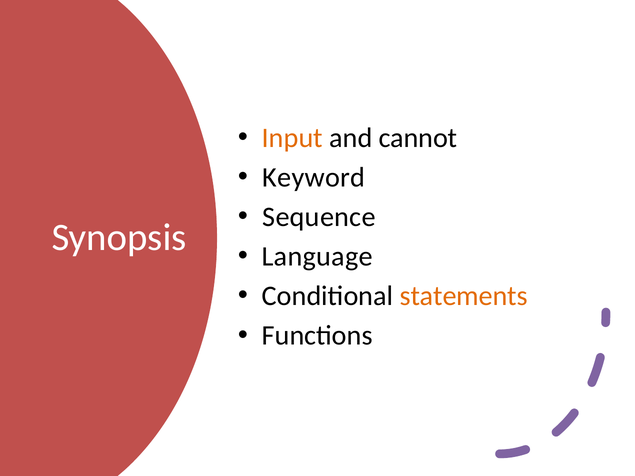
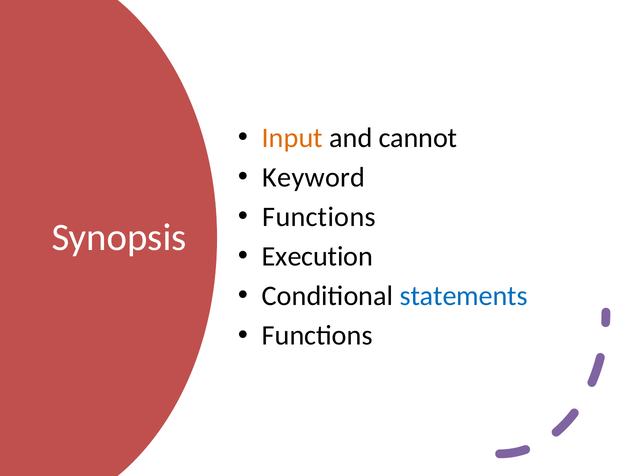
Sequence at (319, 217): Sequence -> Functions
Language: Language -> Execution
statements colour: orange -> blue
